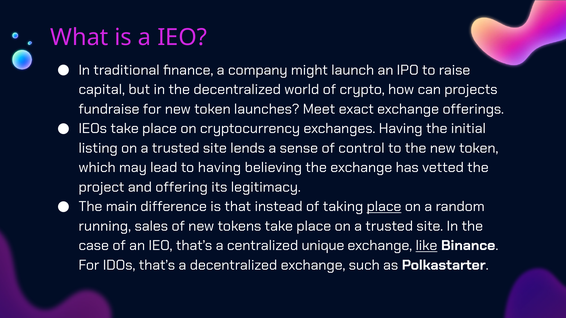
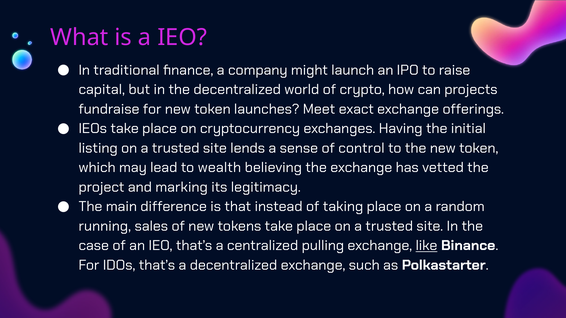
to having: having -> wealth
offering: offering -> marking
place at (384, 207) underline: present -> none
unique: unique -> pulling
